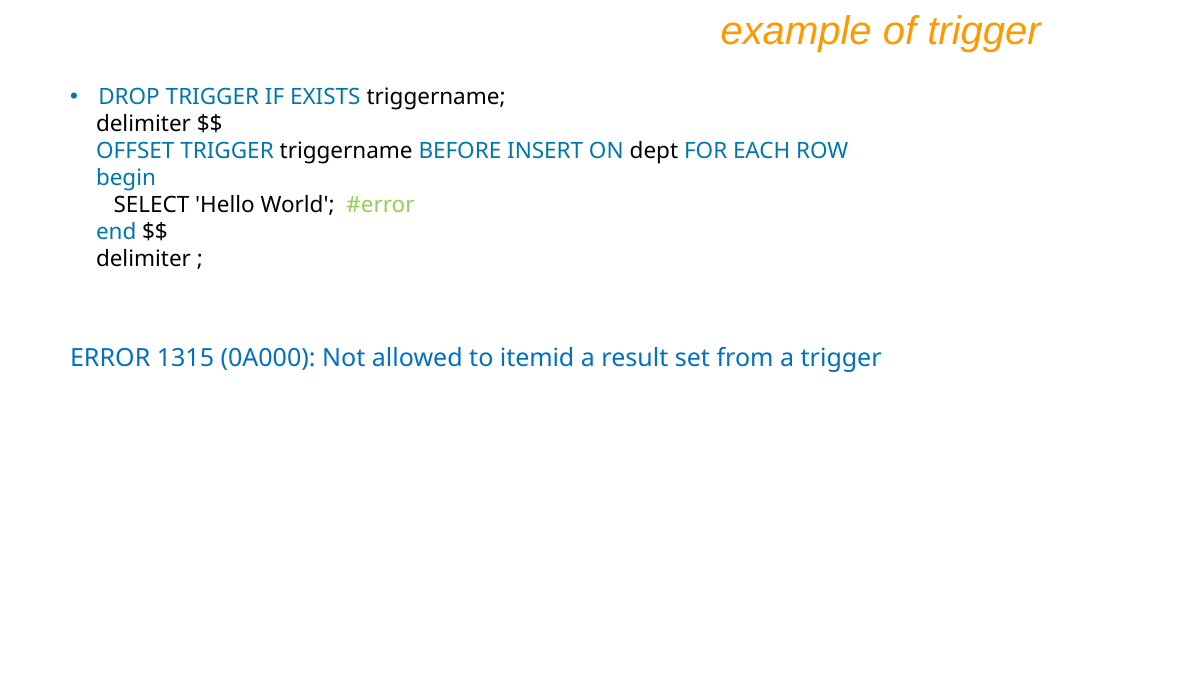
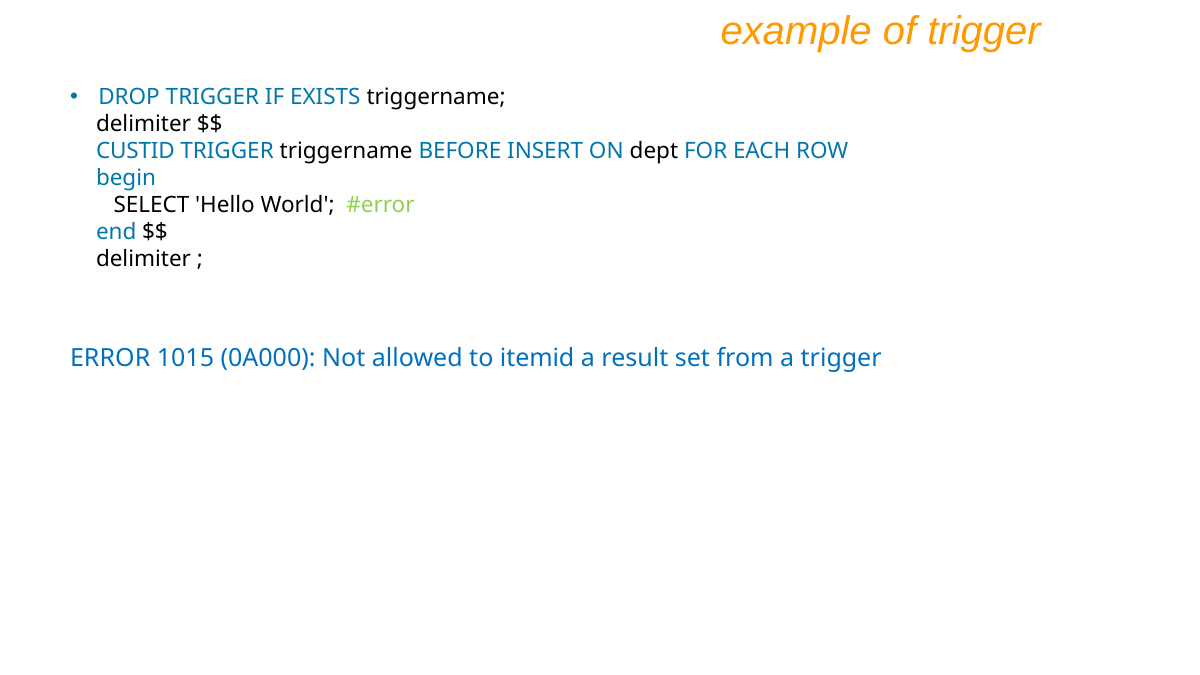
OFFSET: OFFSET -> CUSTID
1315: 1315 -> 1015
